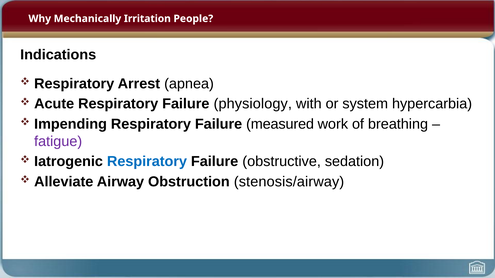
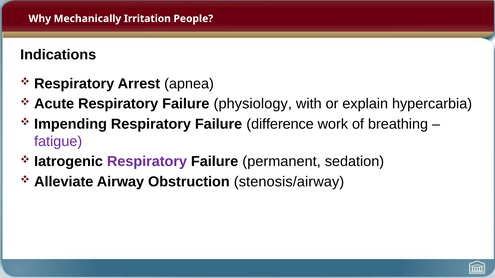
system: system -> explain
measured: measured -> difference
Respiratory at (147, 162) colour: blue -> purple
obstructive: obstructive -> permanent
